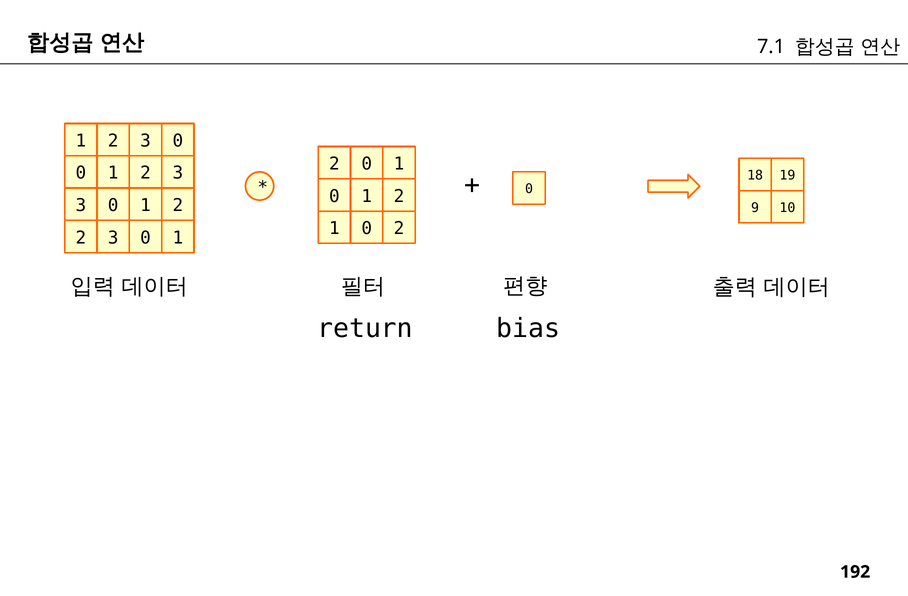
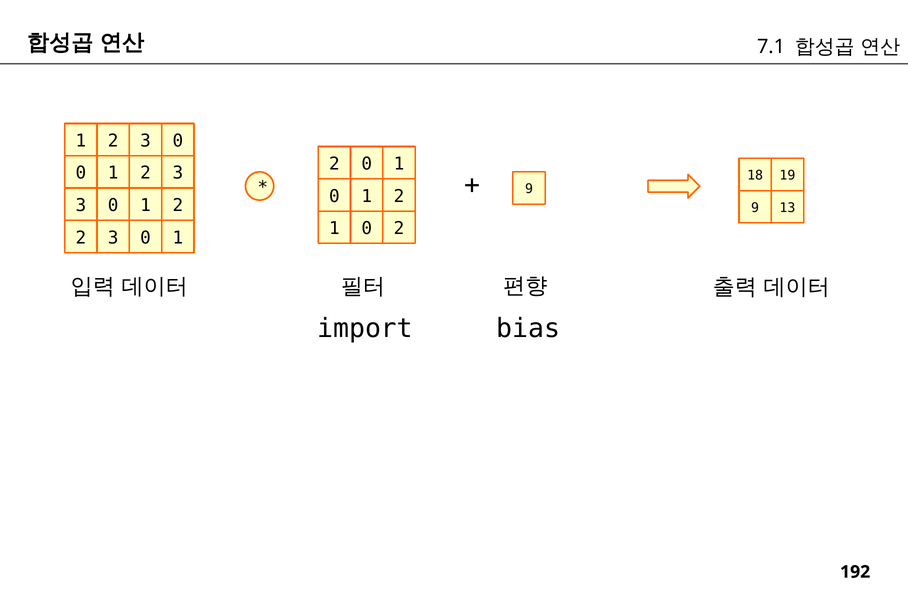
0 at (529, 189): 0 -> 9
10: 10 -> 13
return: return -> import
